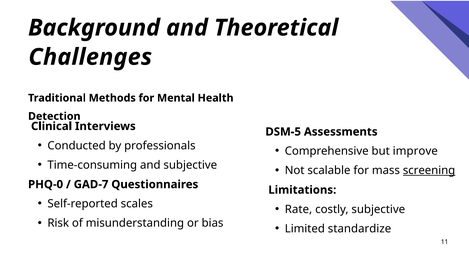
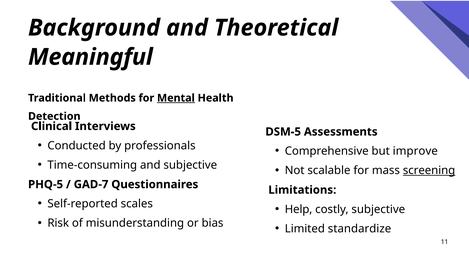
Challenges: Challenges -> Meaningful
Mental underline: none -> present
PHQ-0: PHQ-0 -> PHQ-5
Rate: Rate -> Help
